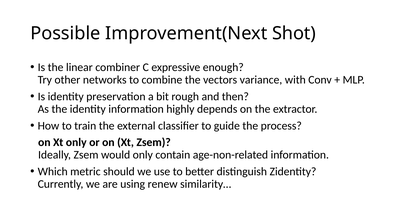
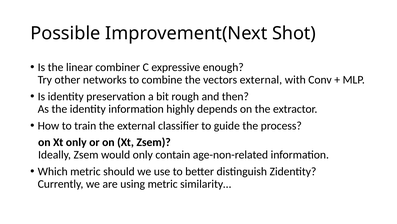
vectors variance: variance -> external
using renew: renew -> metric
